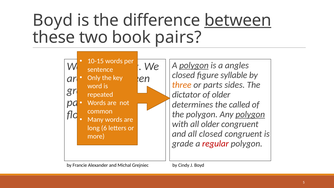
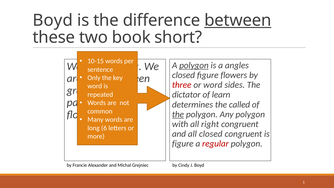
pairs: pairs -> short
figure syllable: syllable -> flowers
three colour: orange -> red
or parts: parts -> word
of older: older -> learn
the at (178, 114) underline: none -> present
polygon at (250, 114) underline: present -> none
all older: older -> right
grade at (183, 144): grade -> figure
